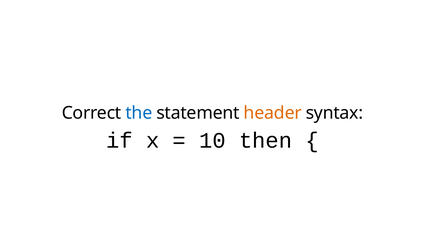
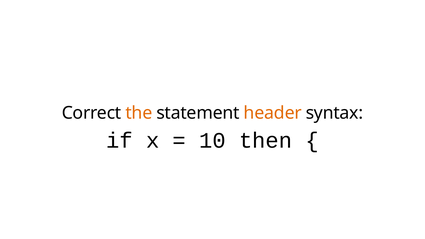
the colour: blue -> orange
